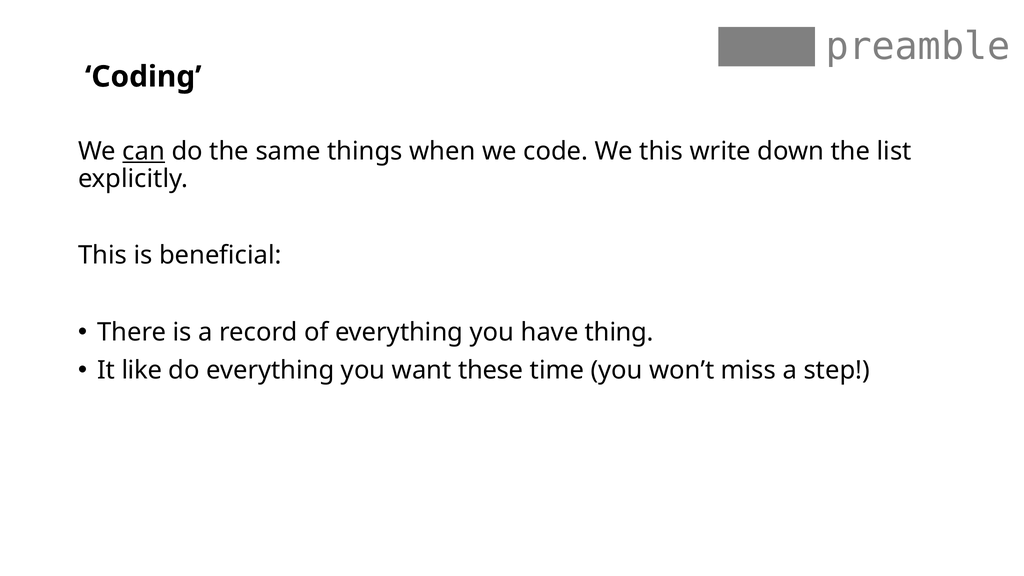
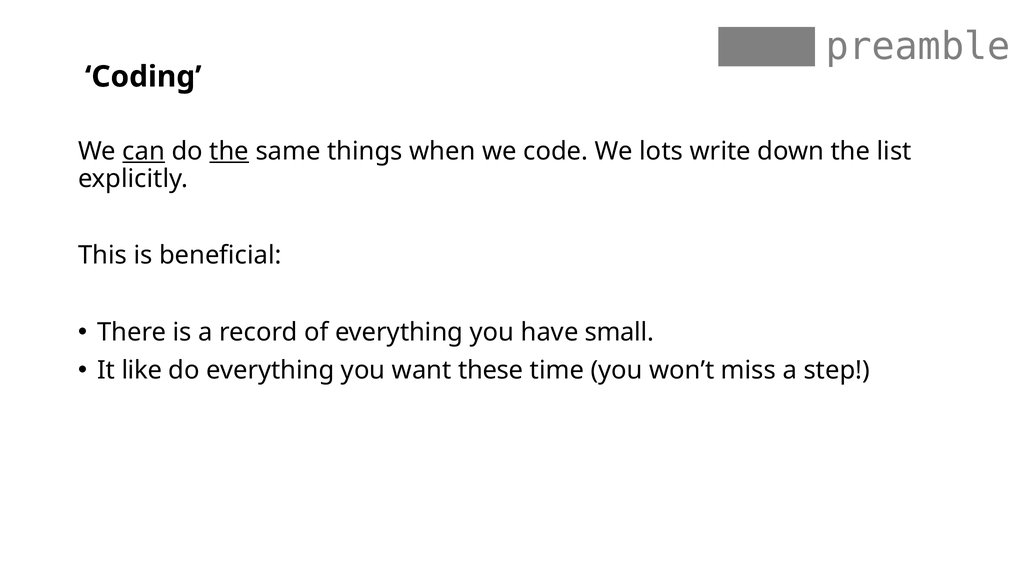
the at (229, 151) underline: none -> present
We this: this -> lots
thing: thing -> small
